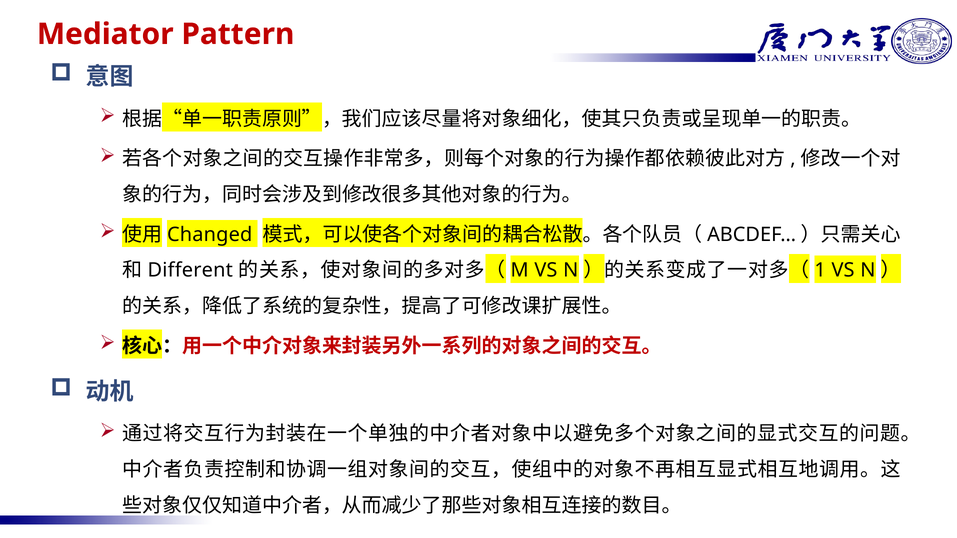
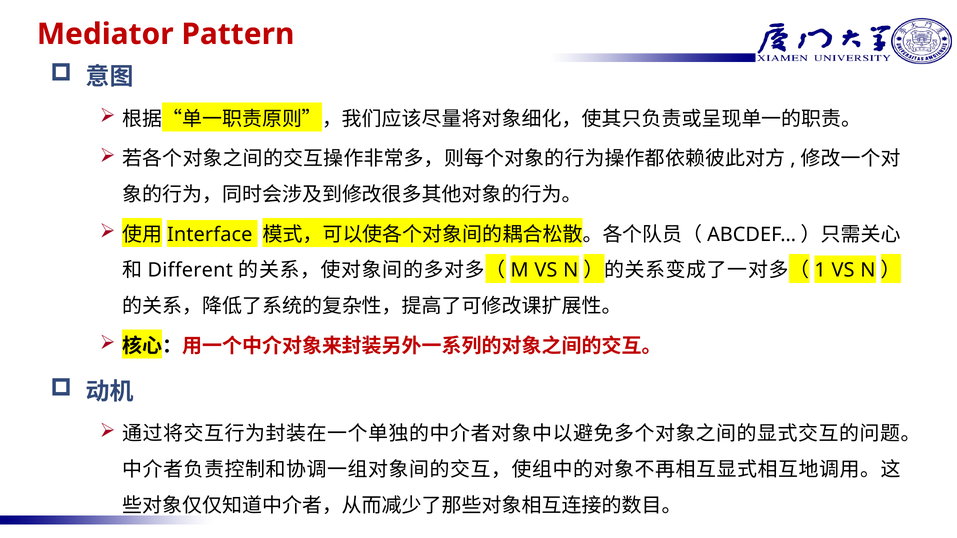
Changed: Changed -> Interface
